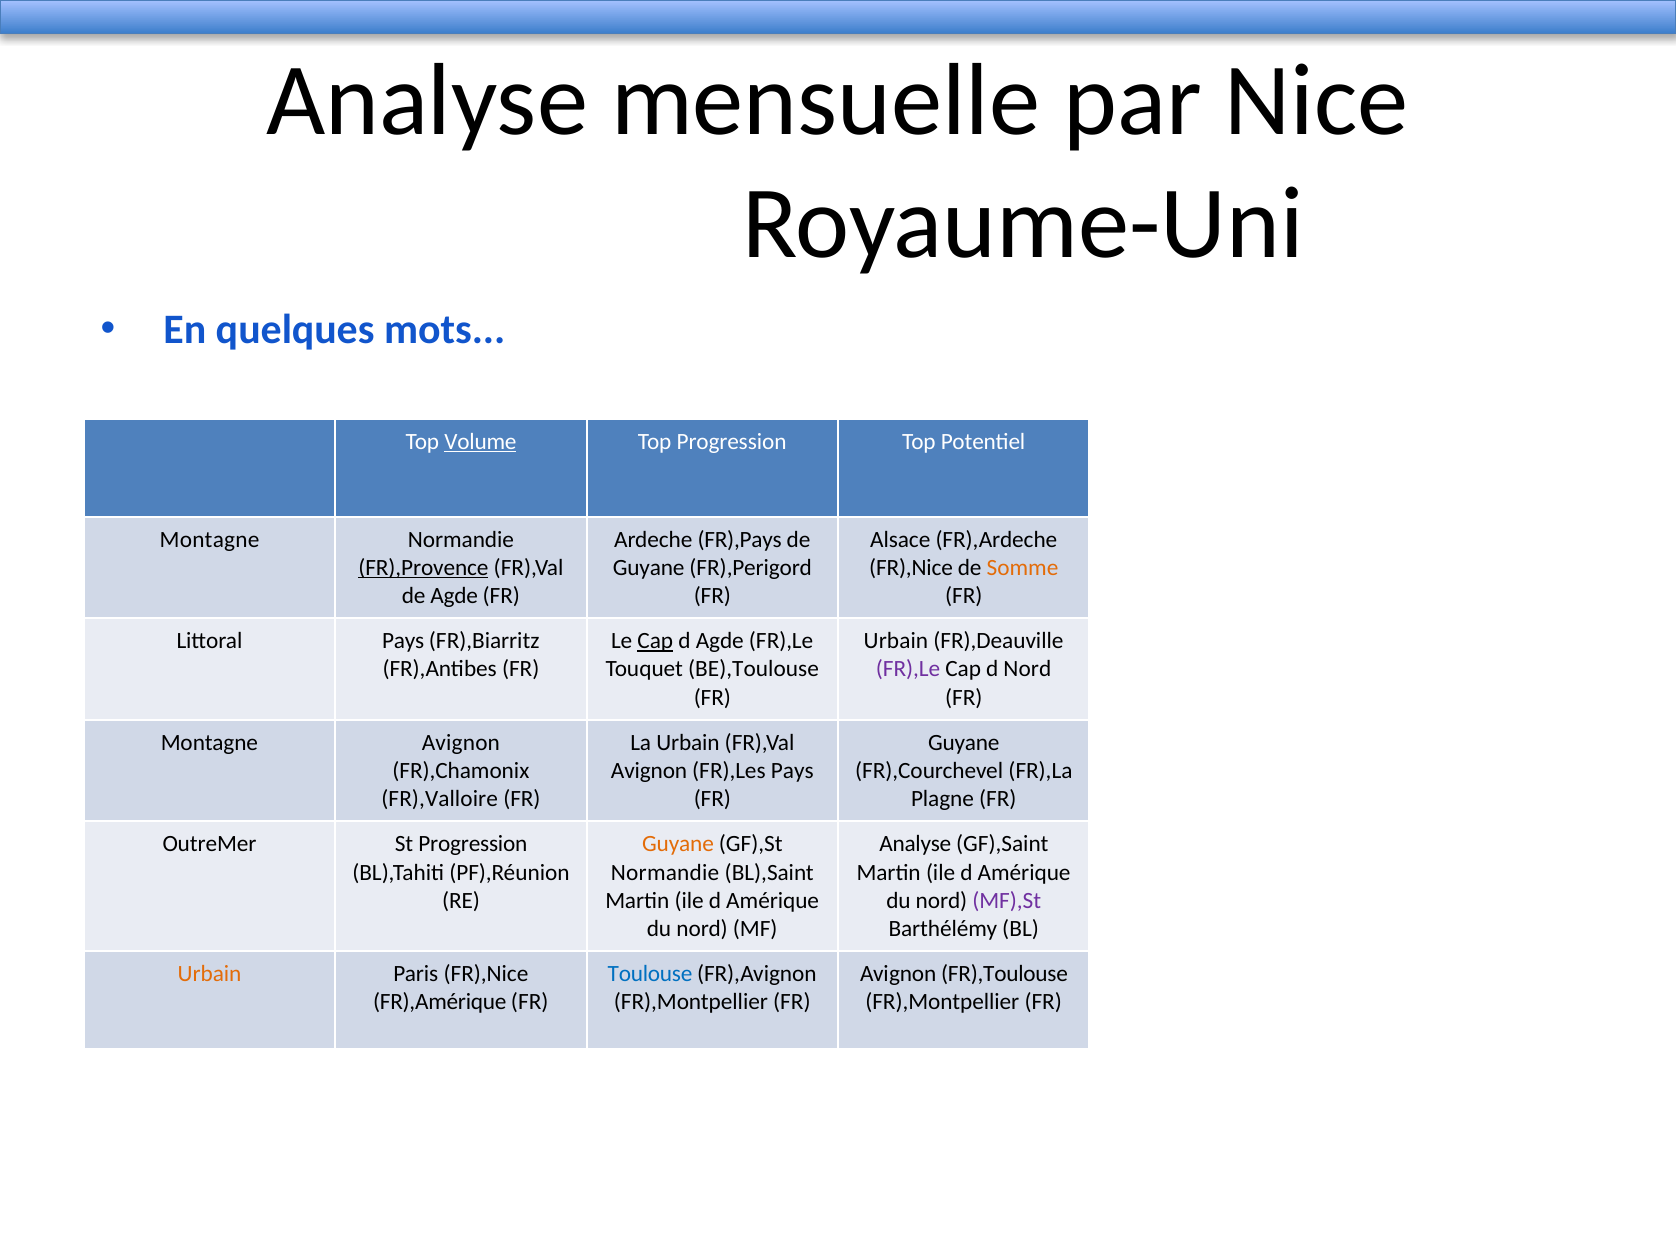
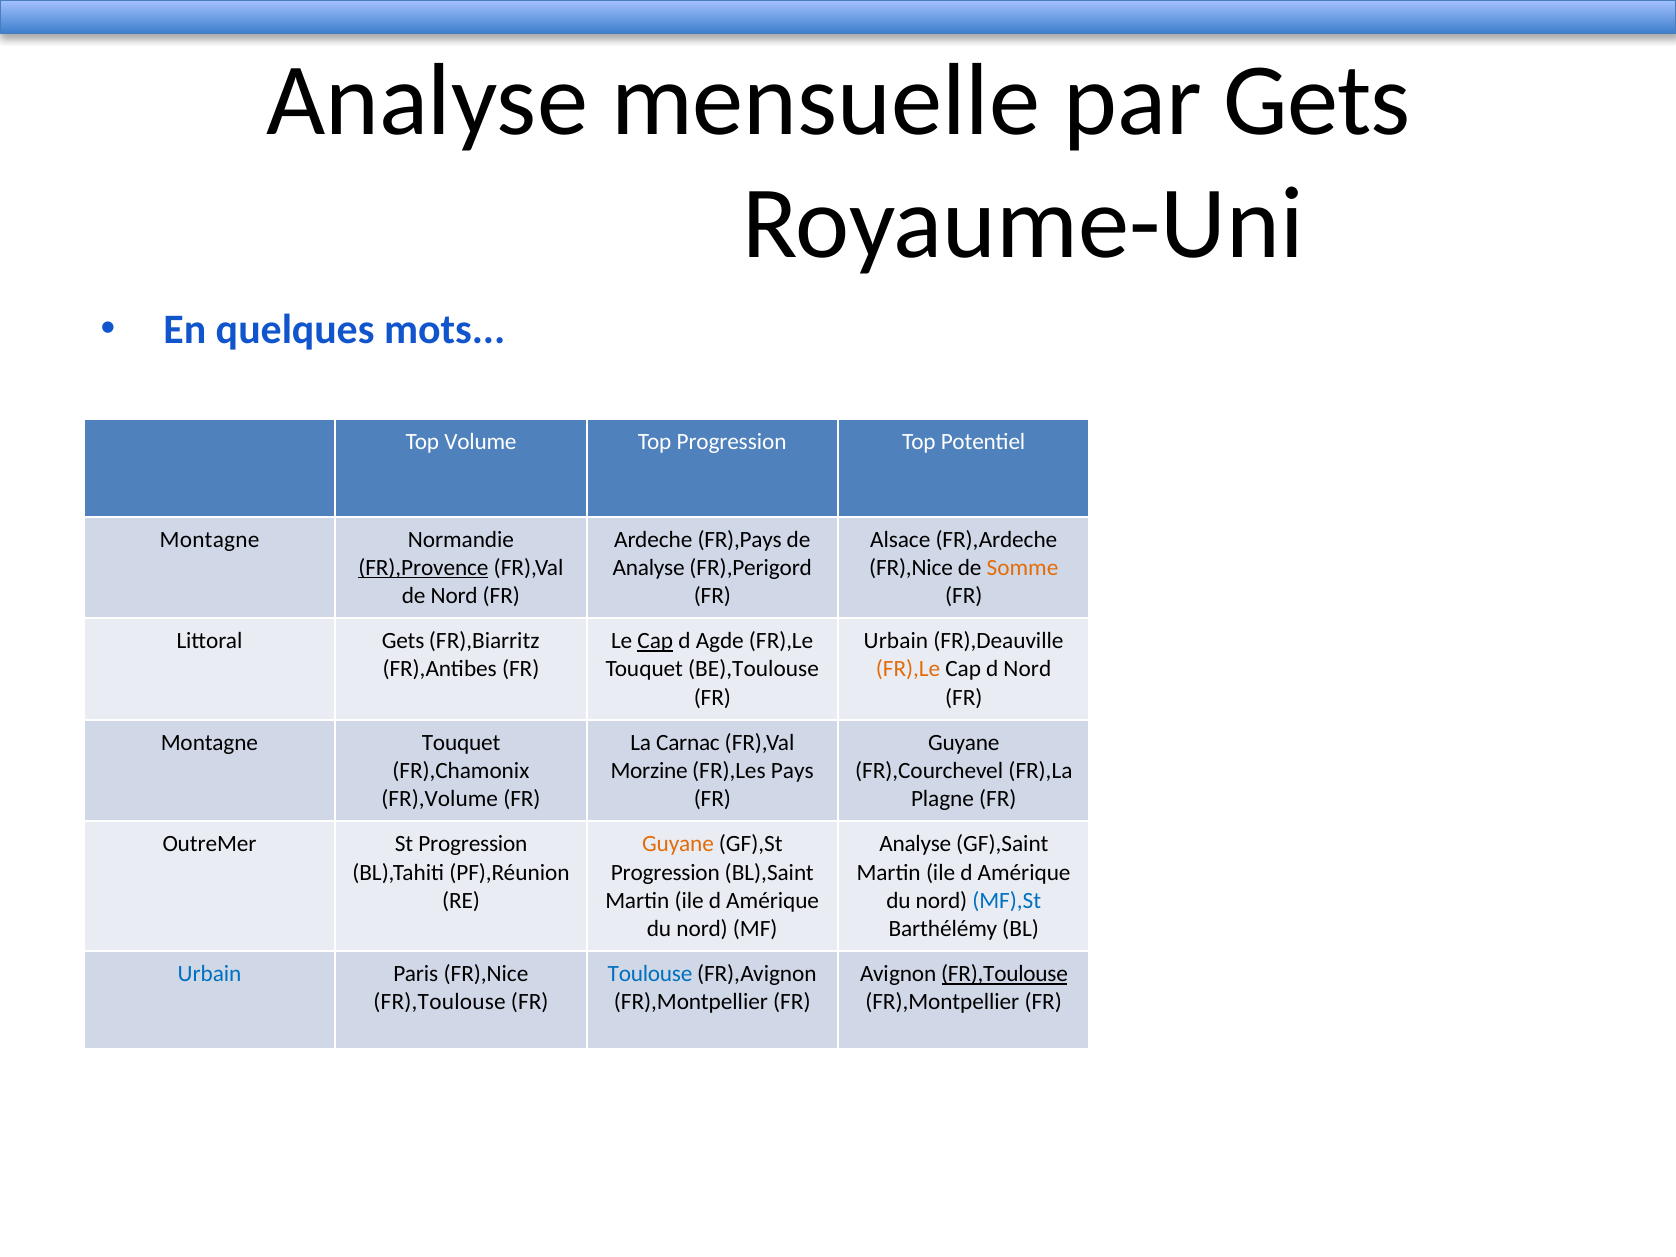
par Nice: Nice -> Gets
Volume underline: present -> none
Guyane at (649, 568): Guyane -> Analyse
de Agde: Agde -> Nord
Littoral Pays: Pays -> Gets
FR),Le at (908, 669) colour: purple -> orange
Montagne Avignon: Avignon -> Touquet
La Urbain: Urbain -> Carnac
Avignon at (649, 771): Avignon -> Morzine
FR),Valloire: FR),Valloire -> FR),Volume
Normandie at (665, 872): Normandie -> Progression
MF),St colour: purple -> blue
Urbain at (210, 974) colour: orange -> blue
FR),Toulouse at (1005, 974) underline: none -> present
FR),Amérique at (440, 1002): FR),Amérique -> FR),Toulouse
